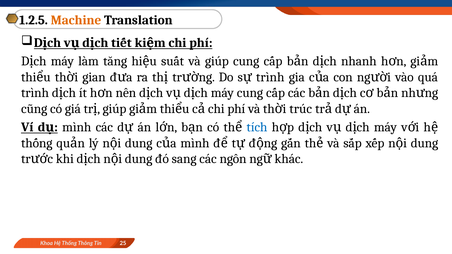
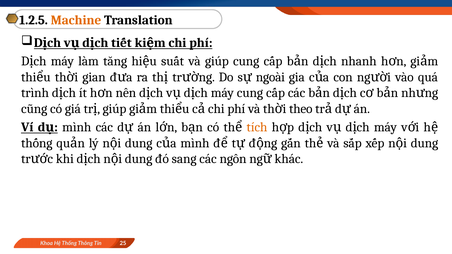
trình at (270, 77): trình -> ngoài
trúc: trúc -> theo
tích colour: blue -> orange
